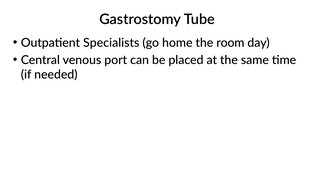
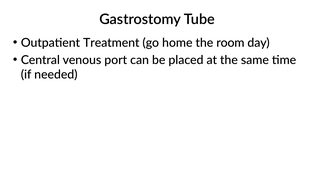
Specialists: Specialists -> Treatment
